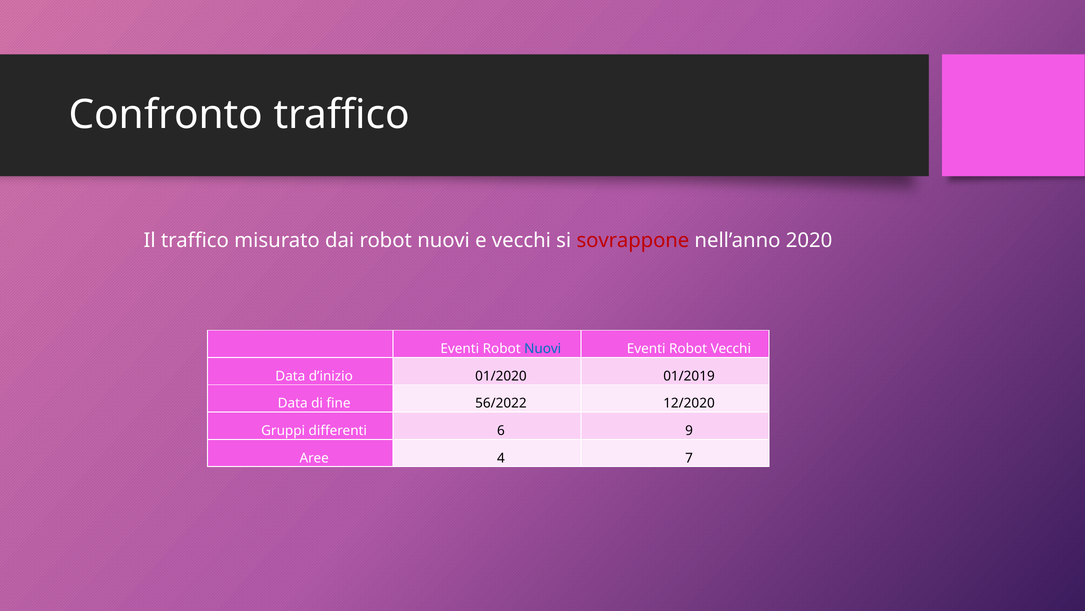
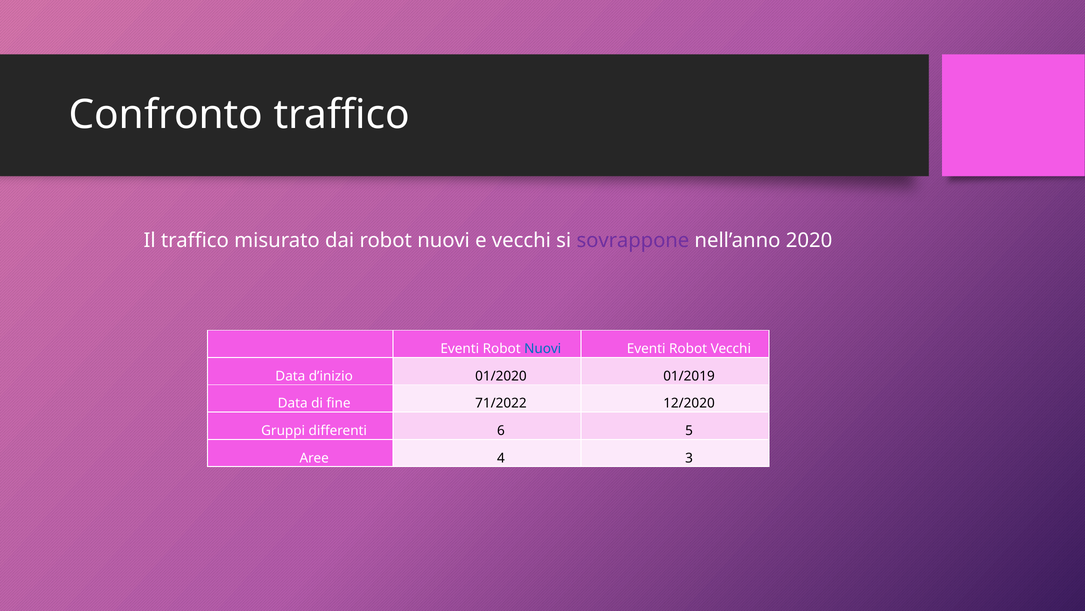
sovrappone colour: red -> purple
56/2022: 56/2022 -> 71/2022
9: 9 -> 5
7: 7 -> 3
